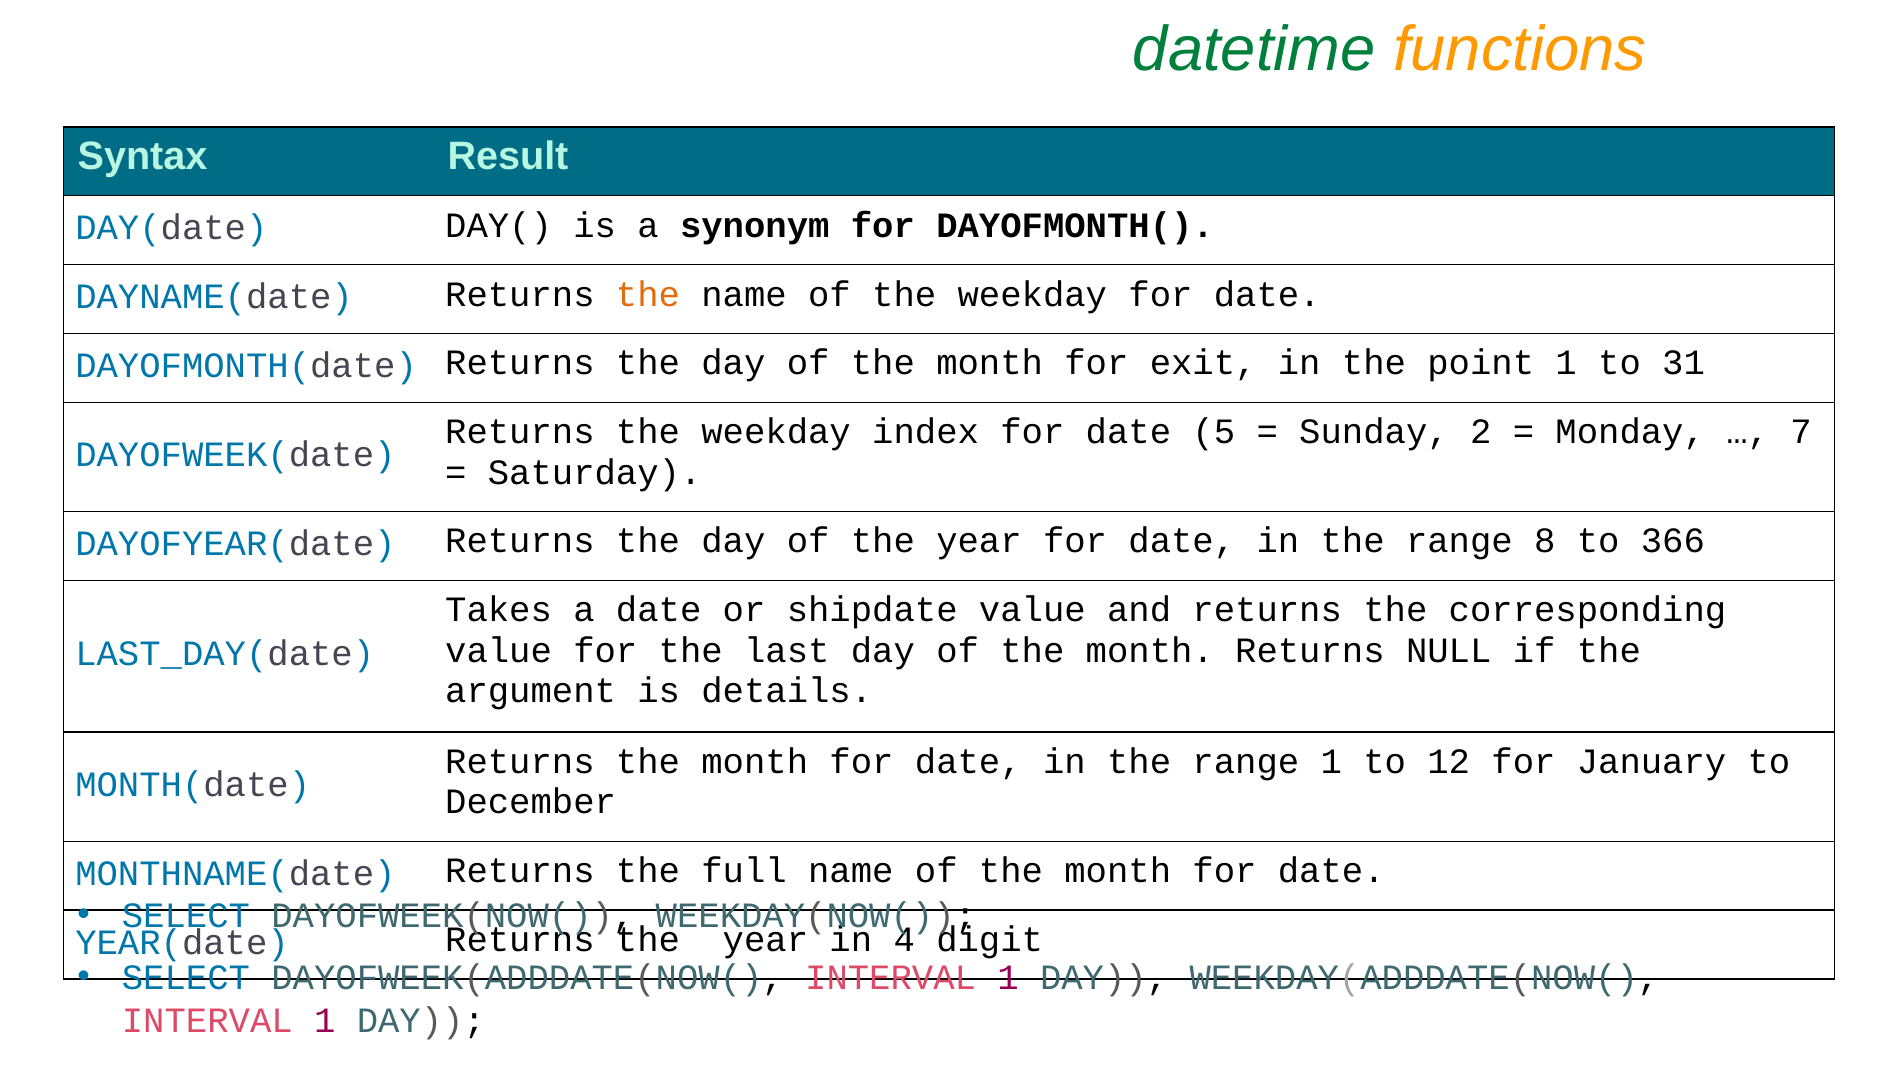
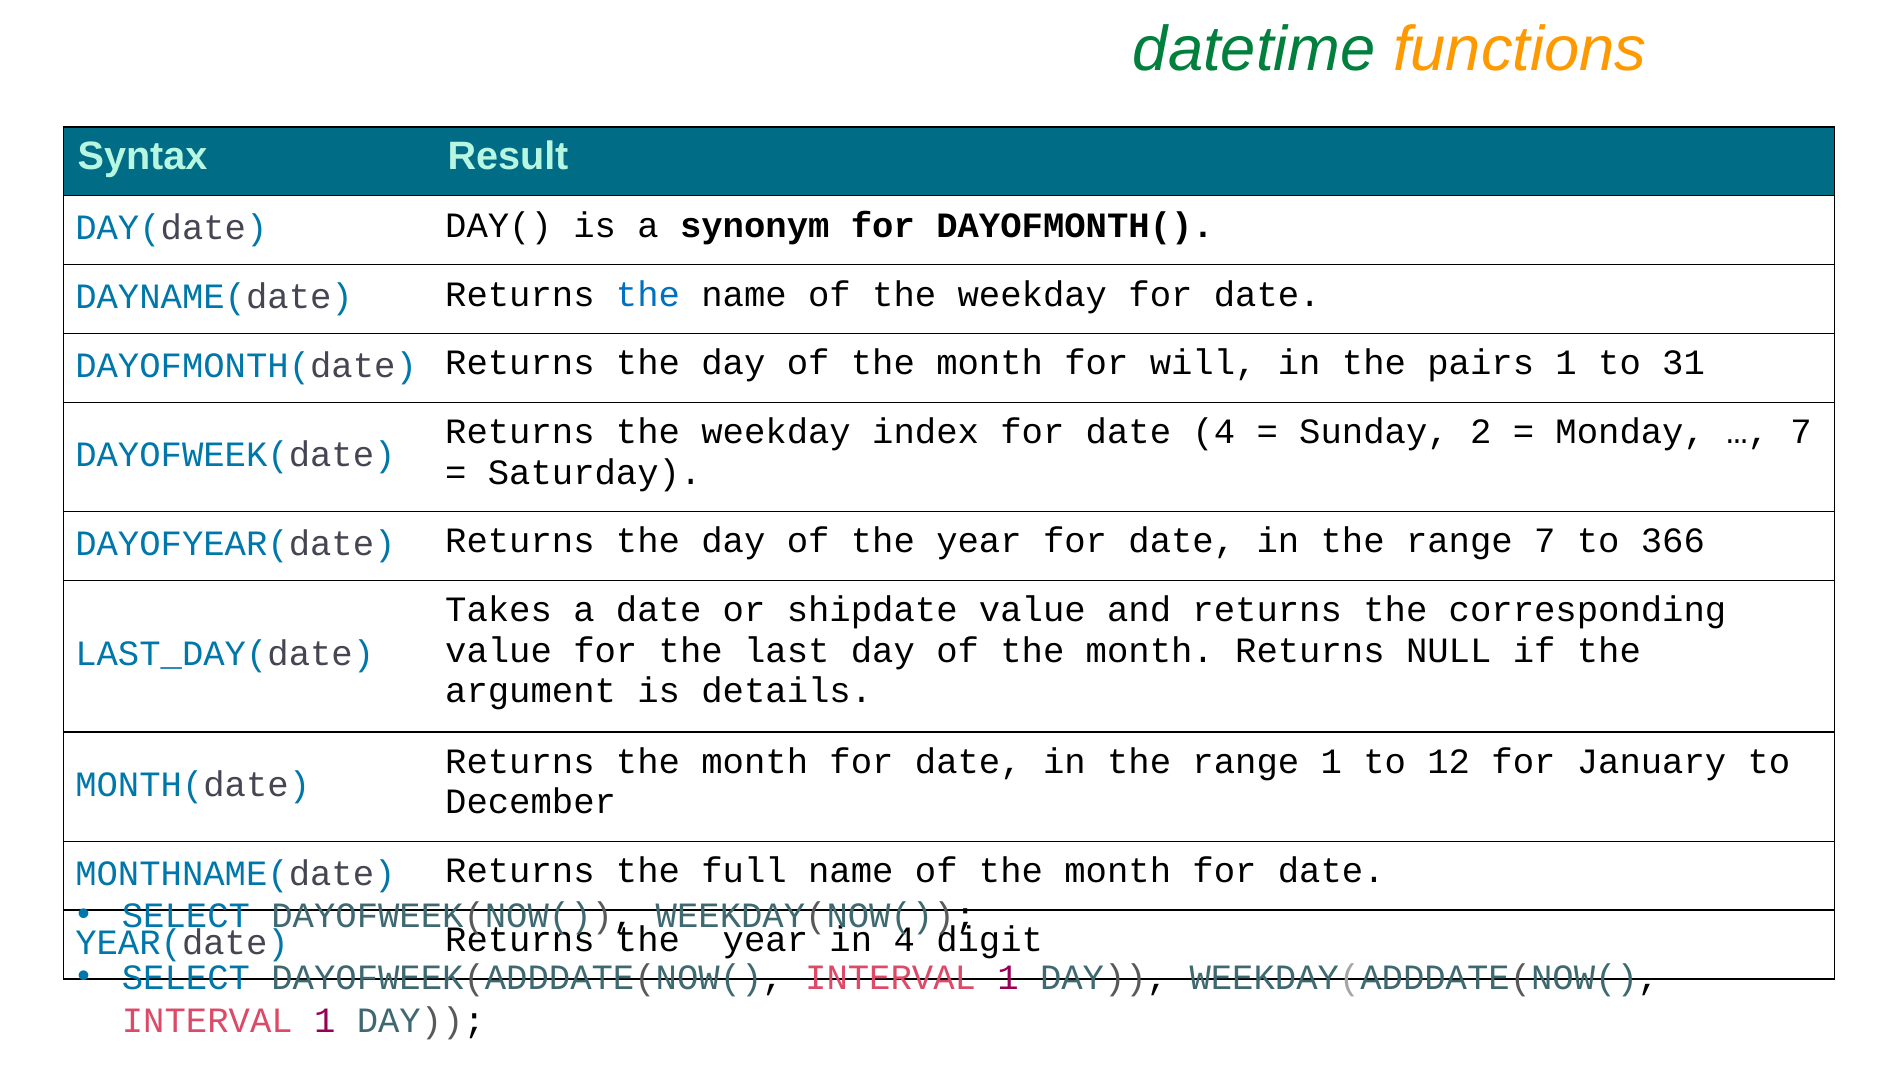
the at (648, 294) colour: orange -> blue
exit: exit -> will
point: point -> pairs
date 5: 5 -> 4
range 8: 8 -> 7
